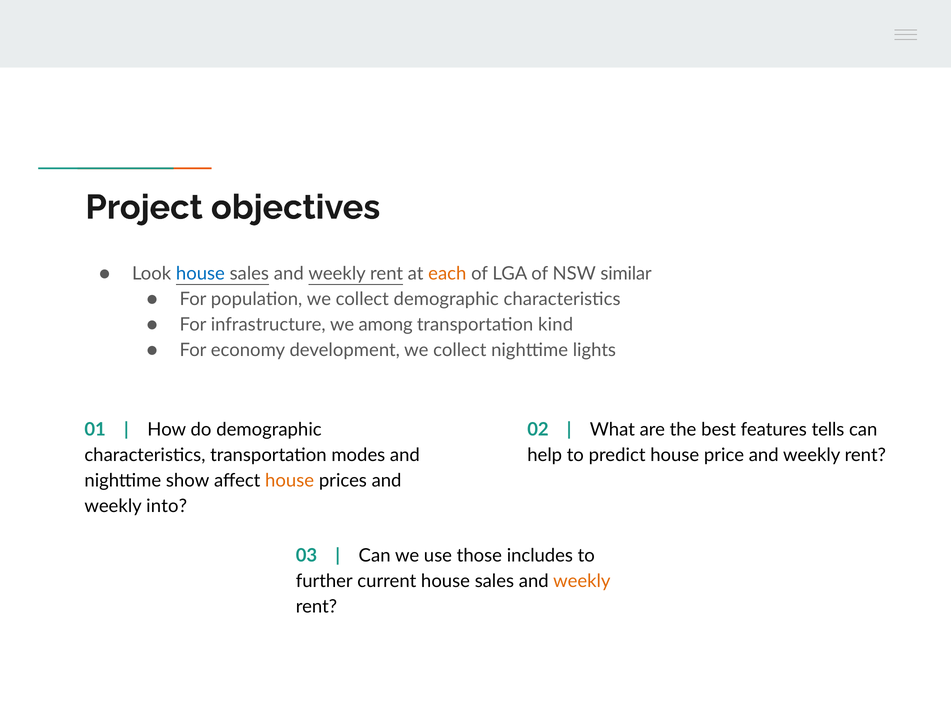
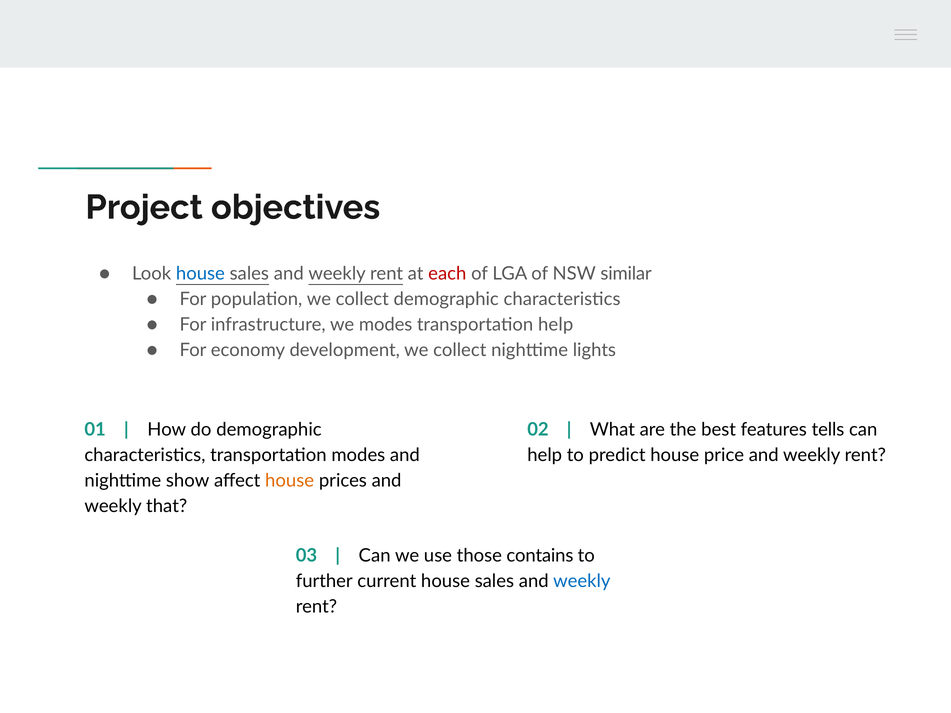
each colour: orange -> red
we among: among -> modes
transportation kind: kind -> help
into: into -> that
includes: includes -> contains
weekly at (582, 581) colour: orange -> blue
